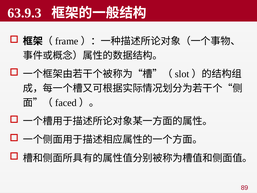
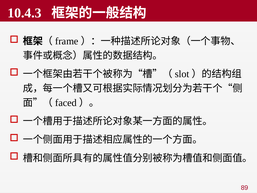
63.9.3: 63.9.3 -> 10.4.3
